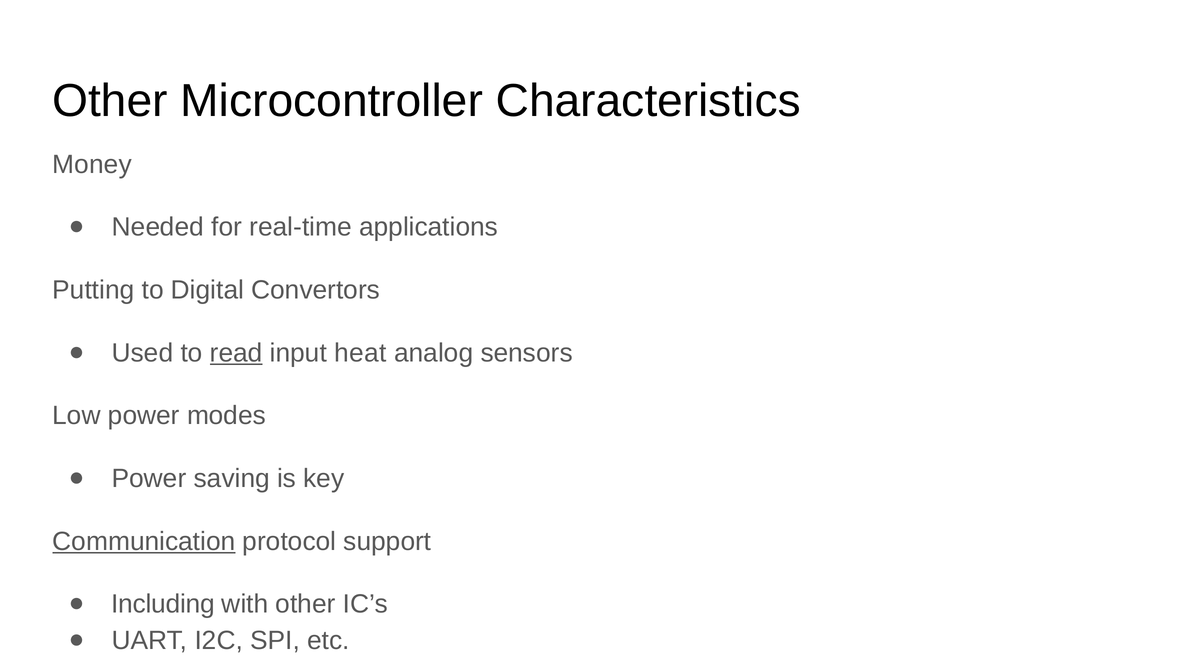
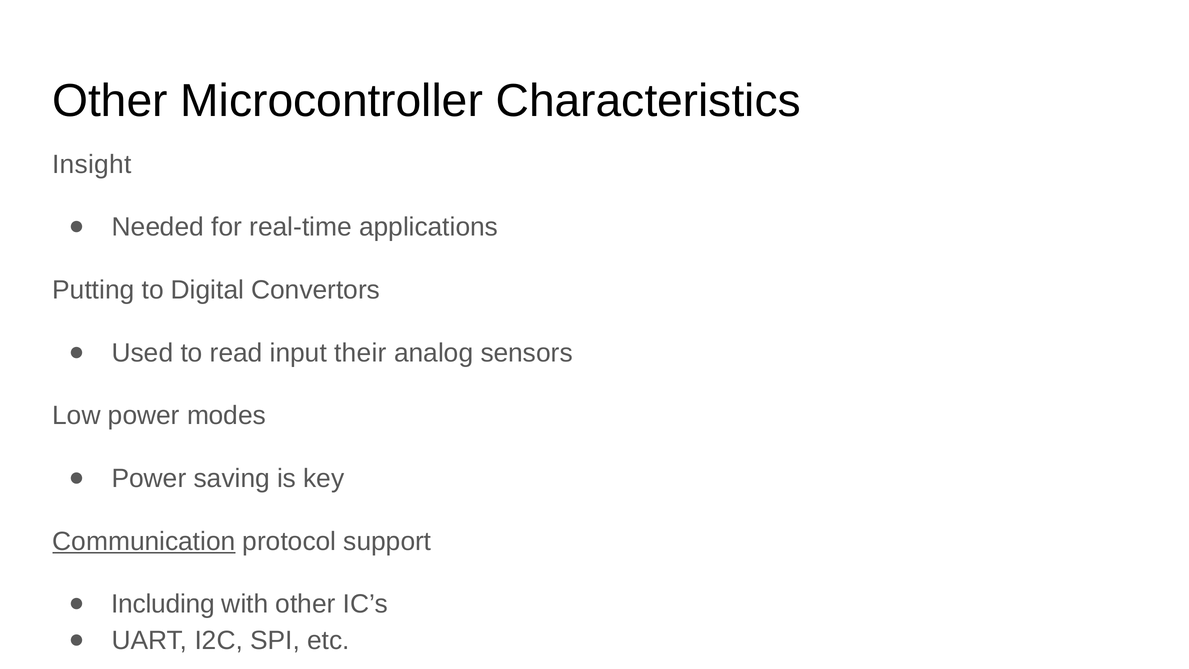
Money: Money -> Insight
read underline: present -> none
heat: heat -> their
